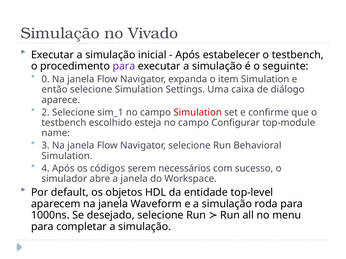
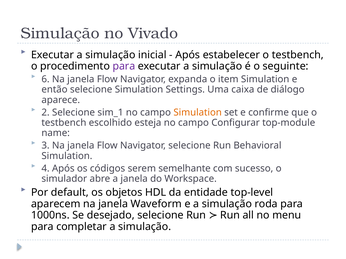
0: 0 -> 6
Simulation at (198, 113) colour: red -> orange
necessários: necessários -> semelhante
